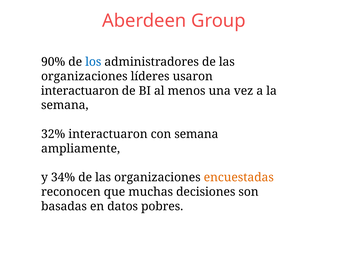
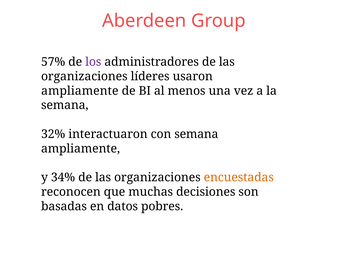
90%: 90% -> 57%
los colour: blue -> purple
interactuaron at (80, 91): interactuaron -> ampliamente
